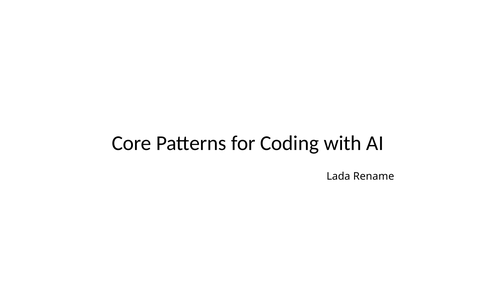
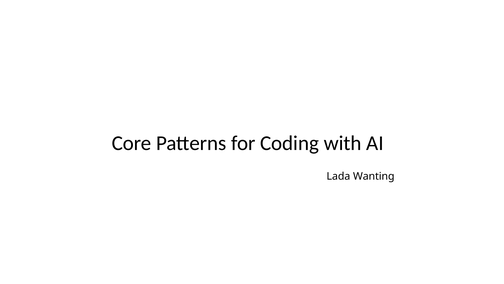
Rename: Rename -> Wanting
